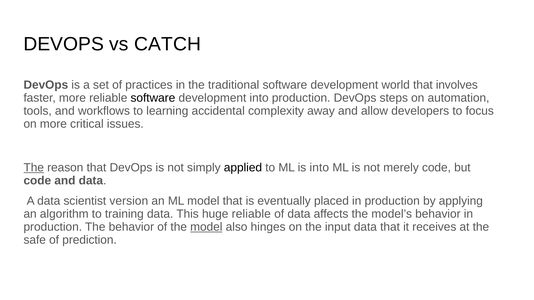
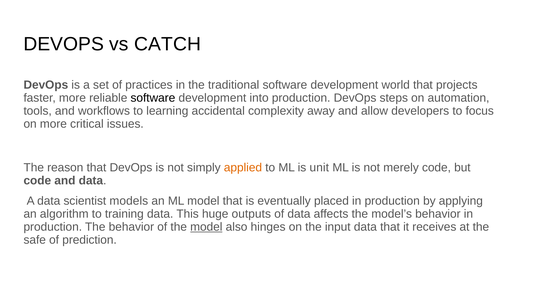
involves: involves -> projects
The at (34, 168) underline: present -> none
applied colour: black -> orange
is into: into -> unit
version: version -> models
huge reliable: reliable -> outputs
